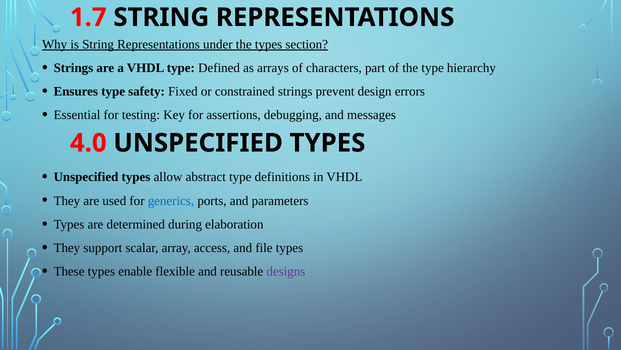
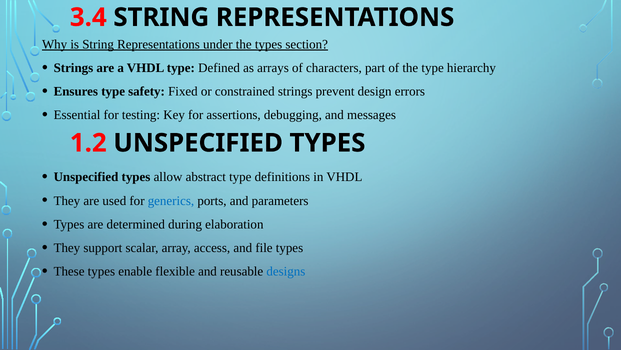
1.7: 1.7 -> 3.4
4.0: 4.0 -> 1.2
designs colour: purple -> blue
